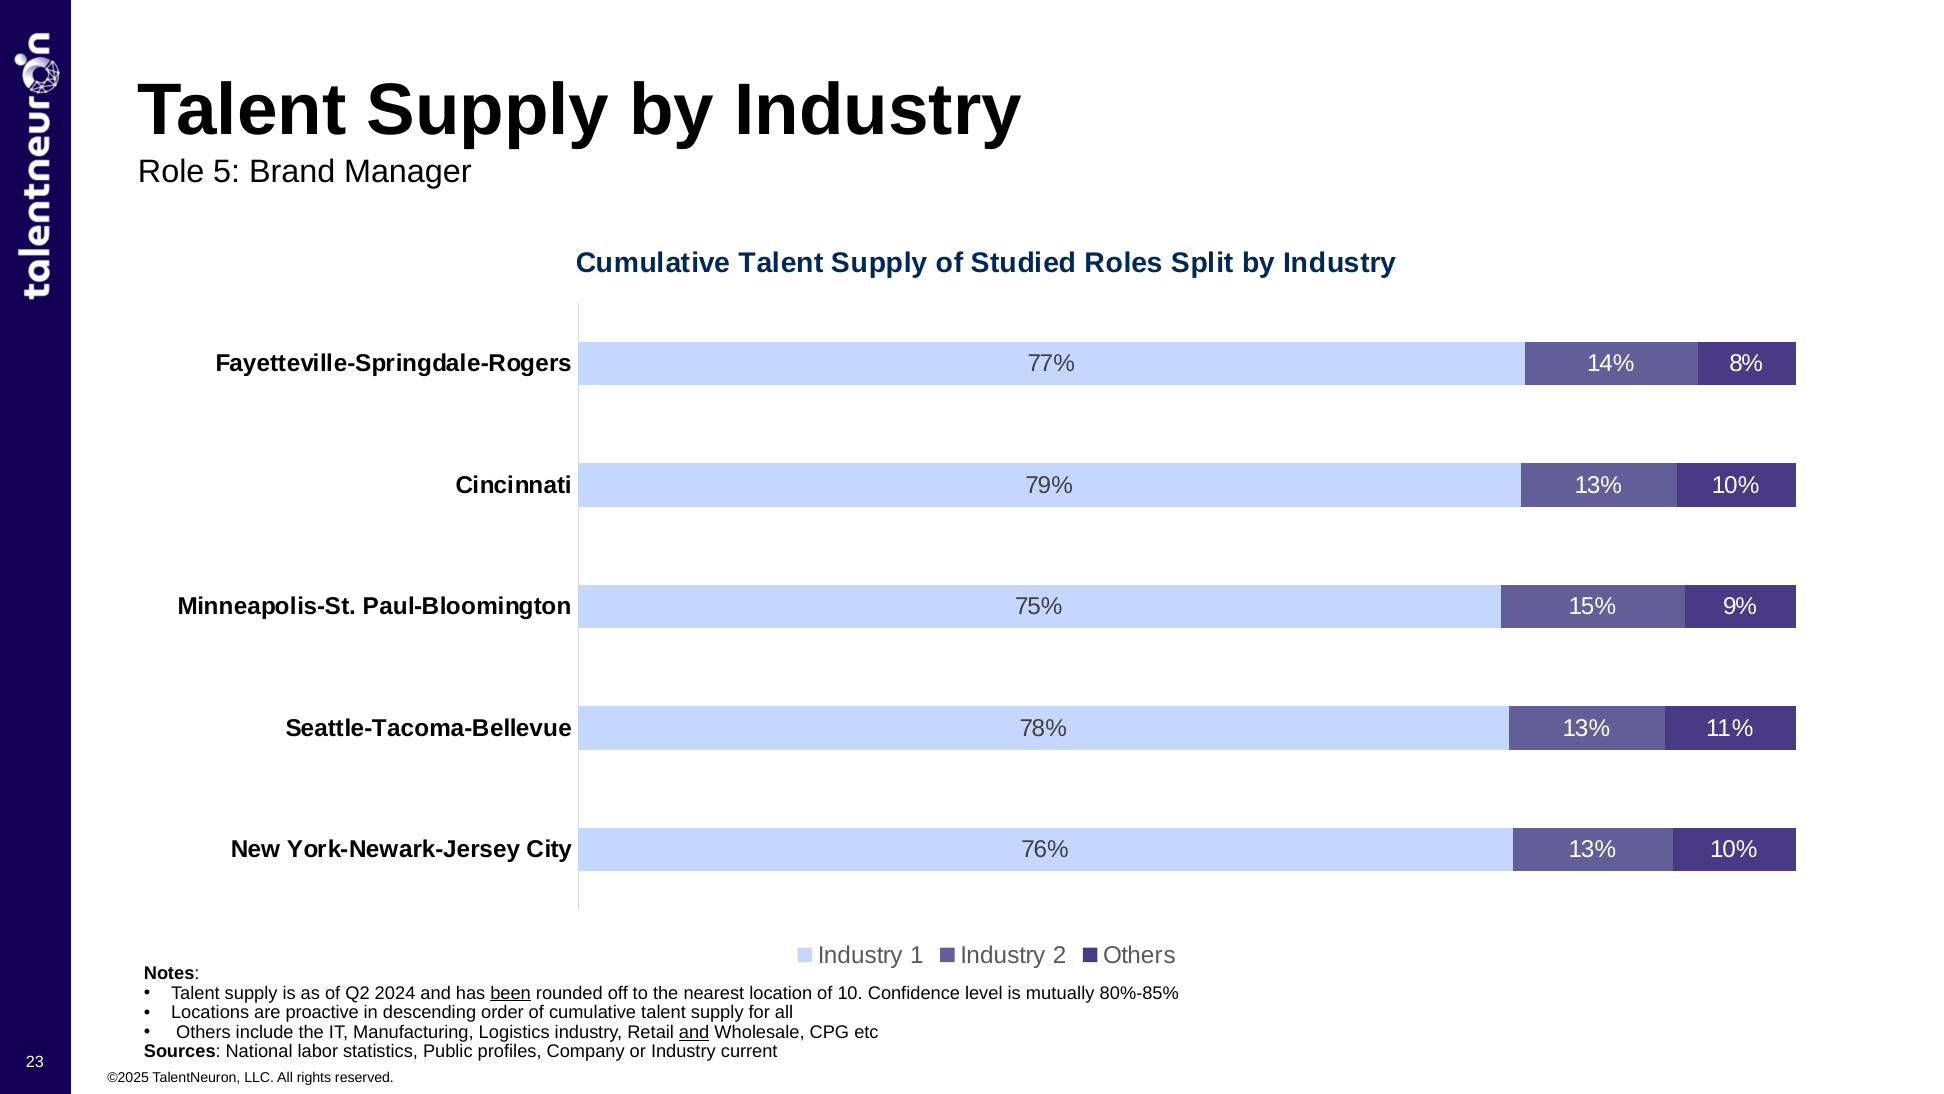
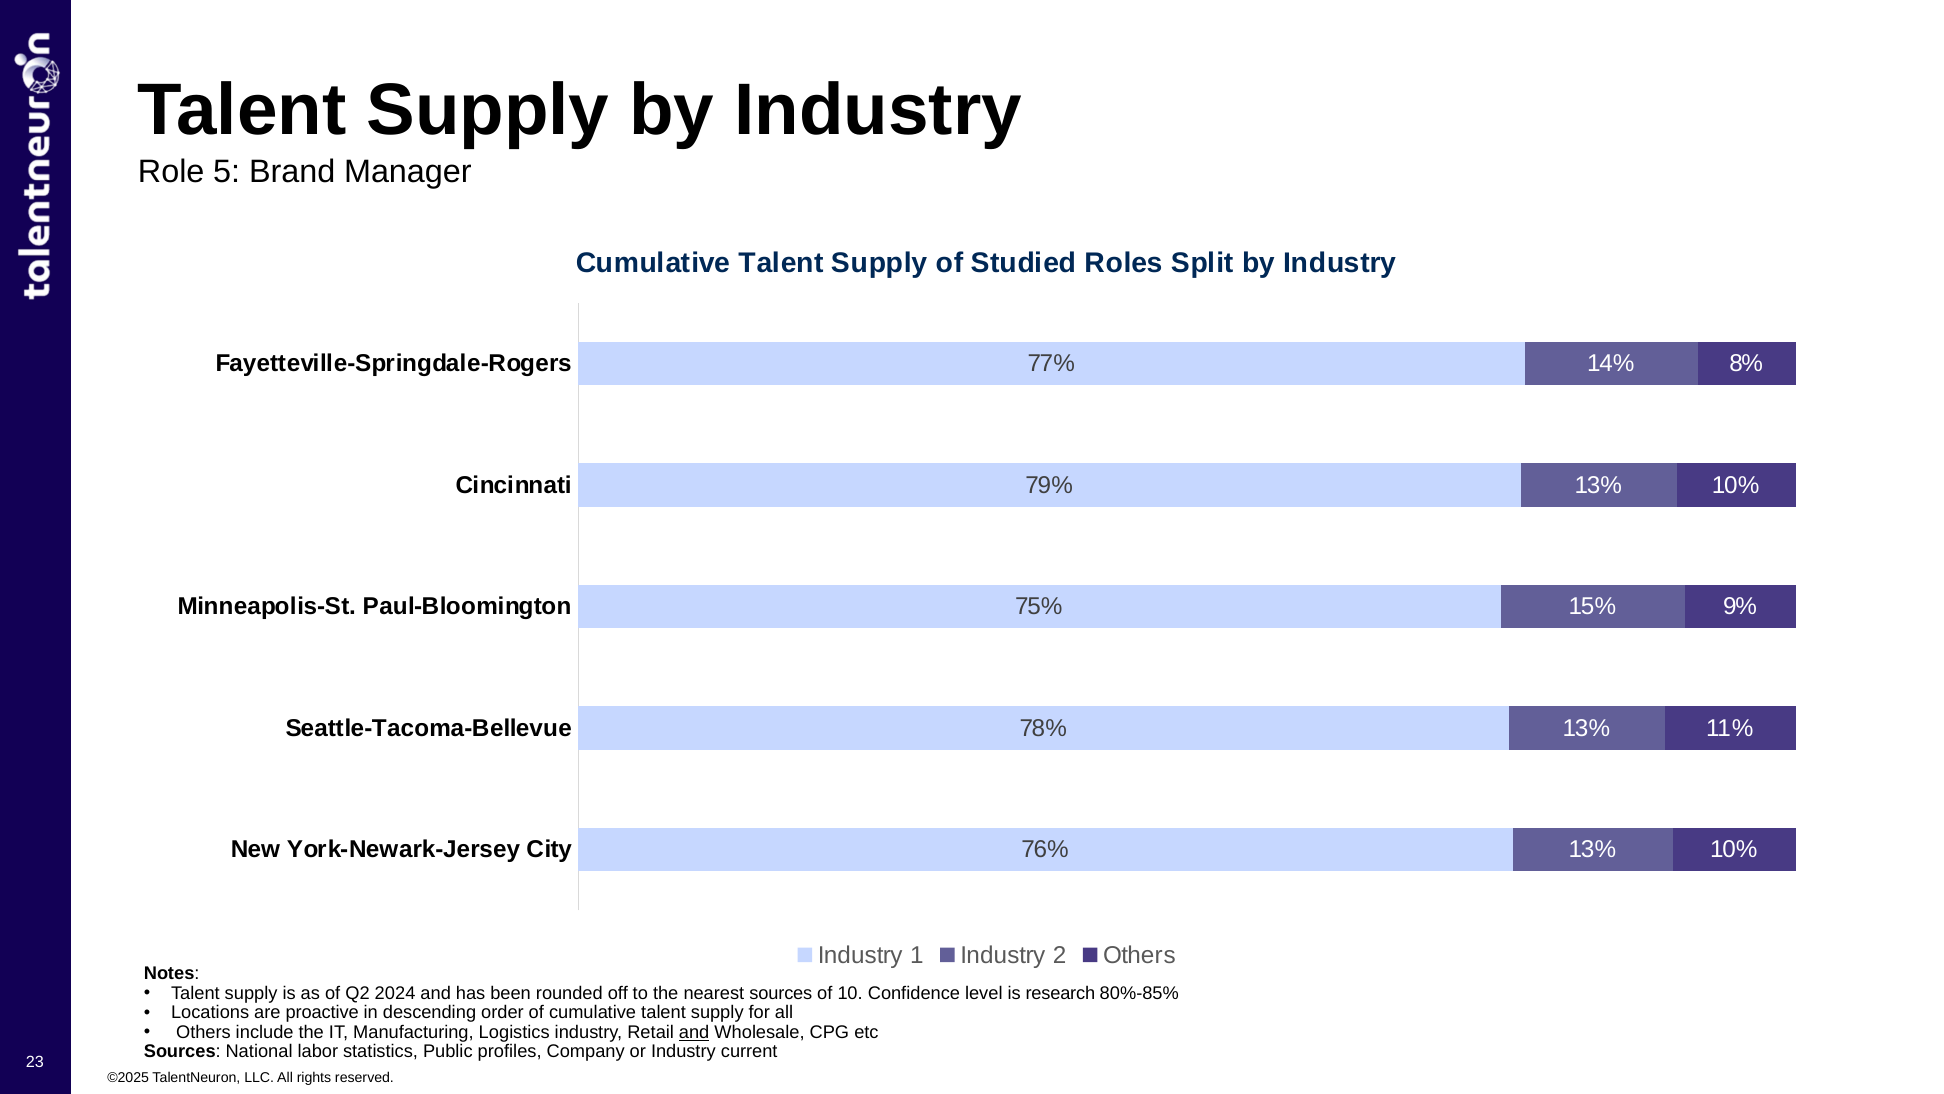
been underline: present -> none
nearest location: location -> sources
mutually: mutually -> research
